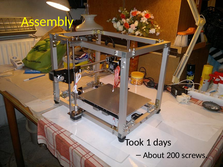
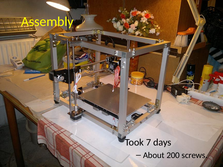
1: 1 -> 7
